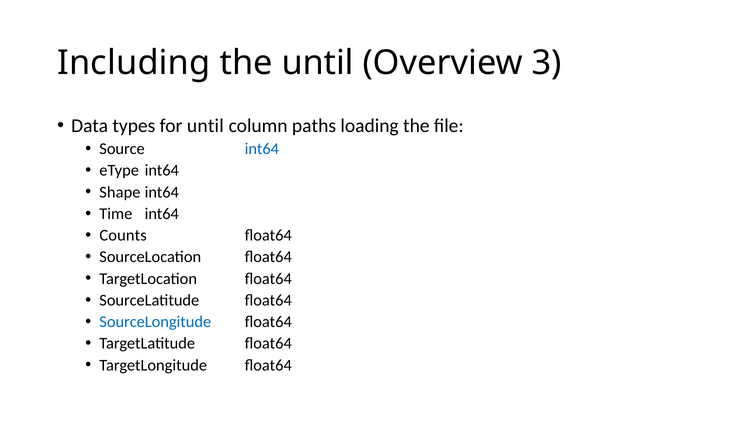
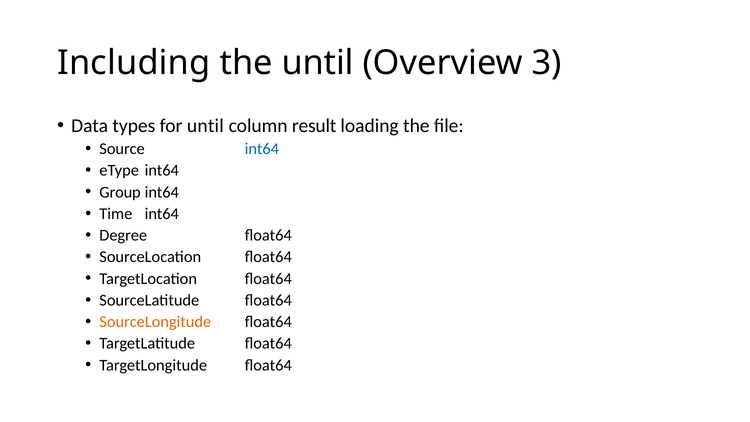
paths: paths -> result
Shape: Shape -> Group
Counts: Counts -> Degree
SourceLongitude colour: blue -> orange
